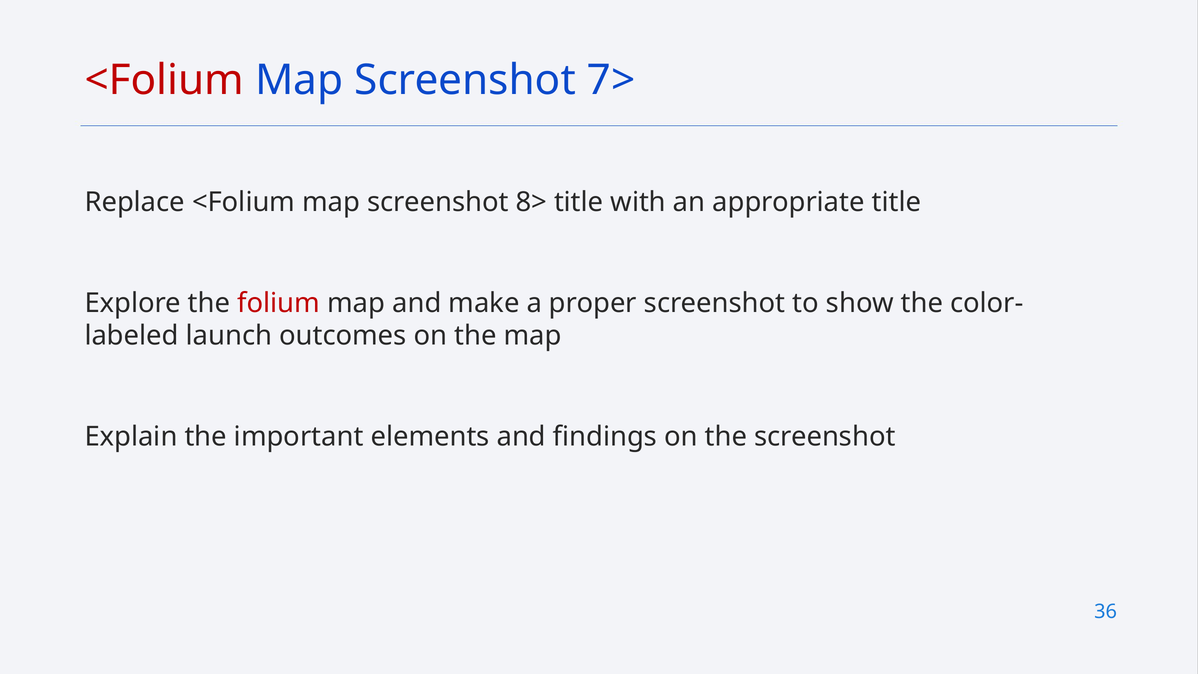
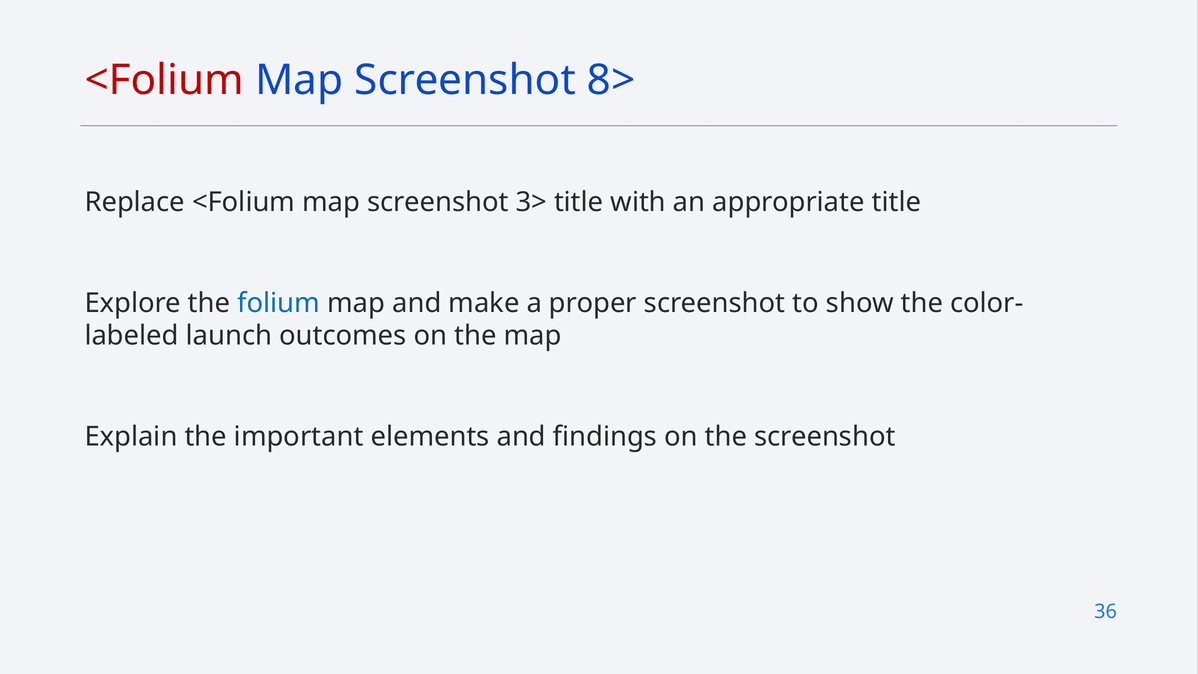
7>: 7> -> 8>
8>: 8> -> 3>
folium colour: red -> blue
